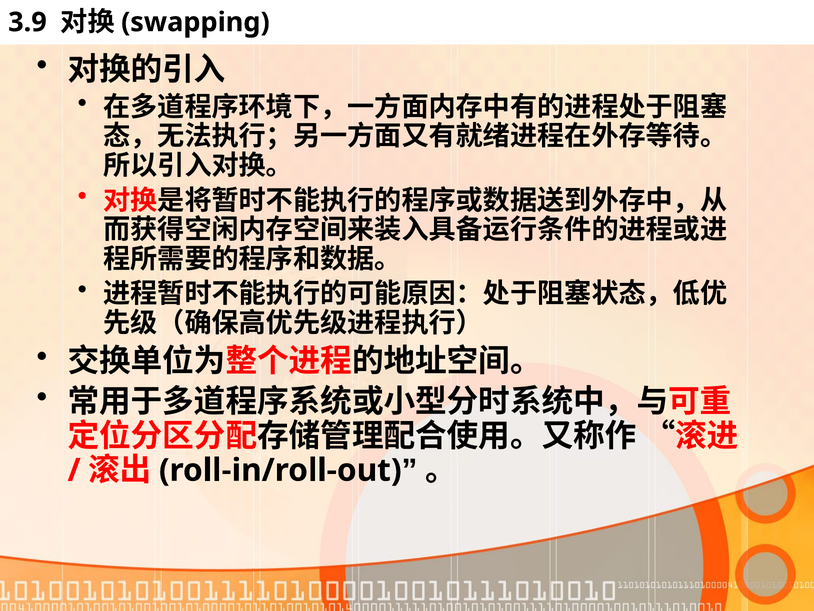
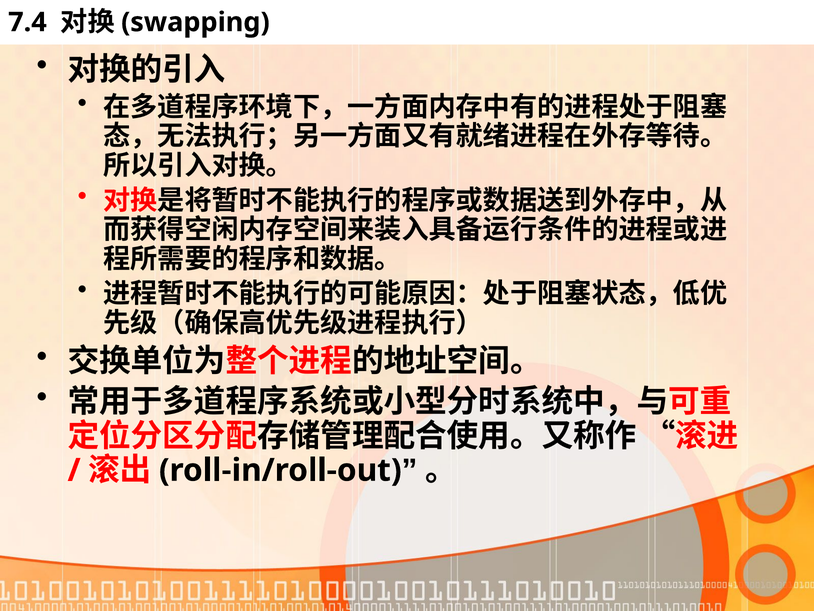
3.9: 3.9 -> 7.4
